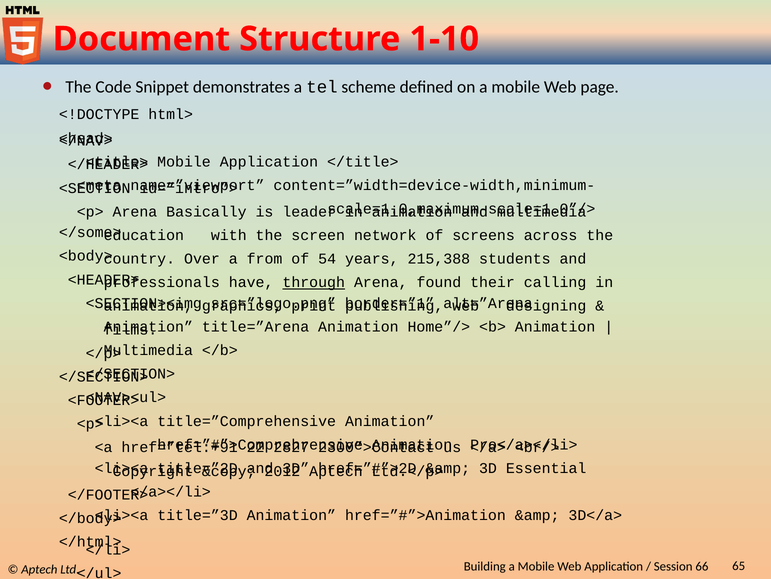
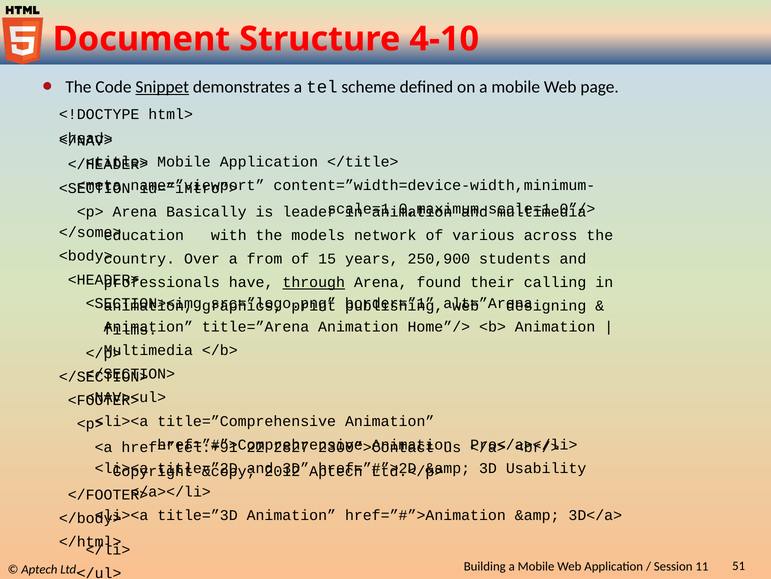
1-10: 1-10 -> 4-10
Snippet underline: none -> present
screen: screen -> models
screens: screens -> various
54: 54 -> 15
215,388: 215,388 -> 250,900
Essential: Essential -> Usability
66: 66 -> 11
65: 65 -> 51
